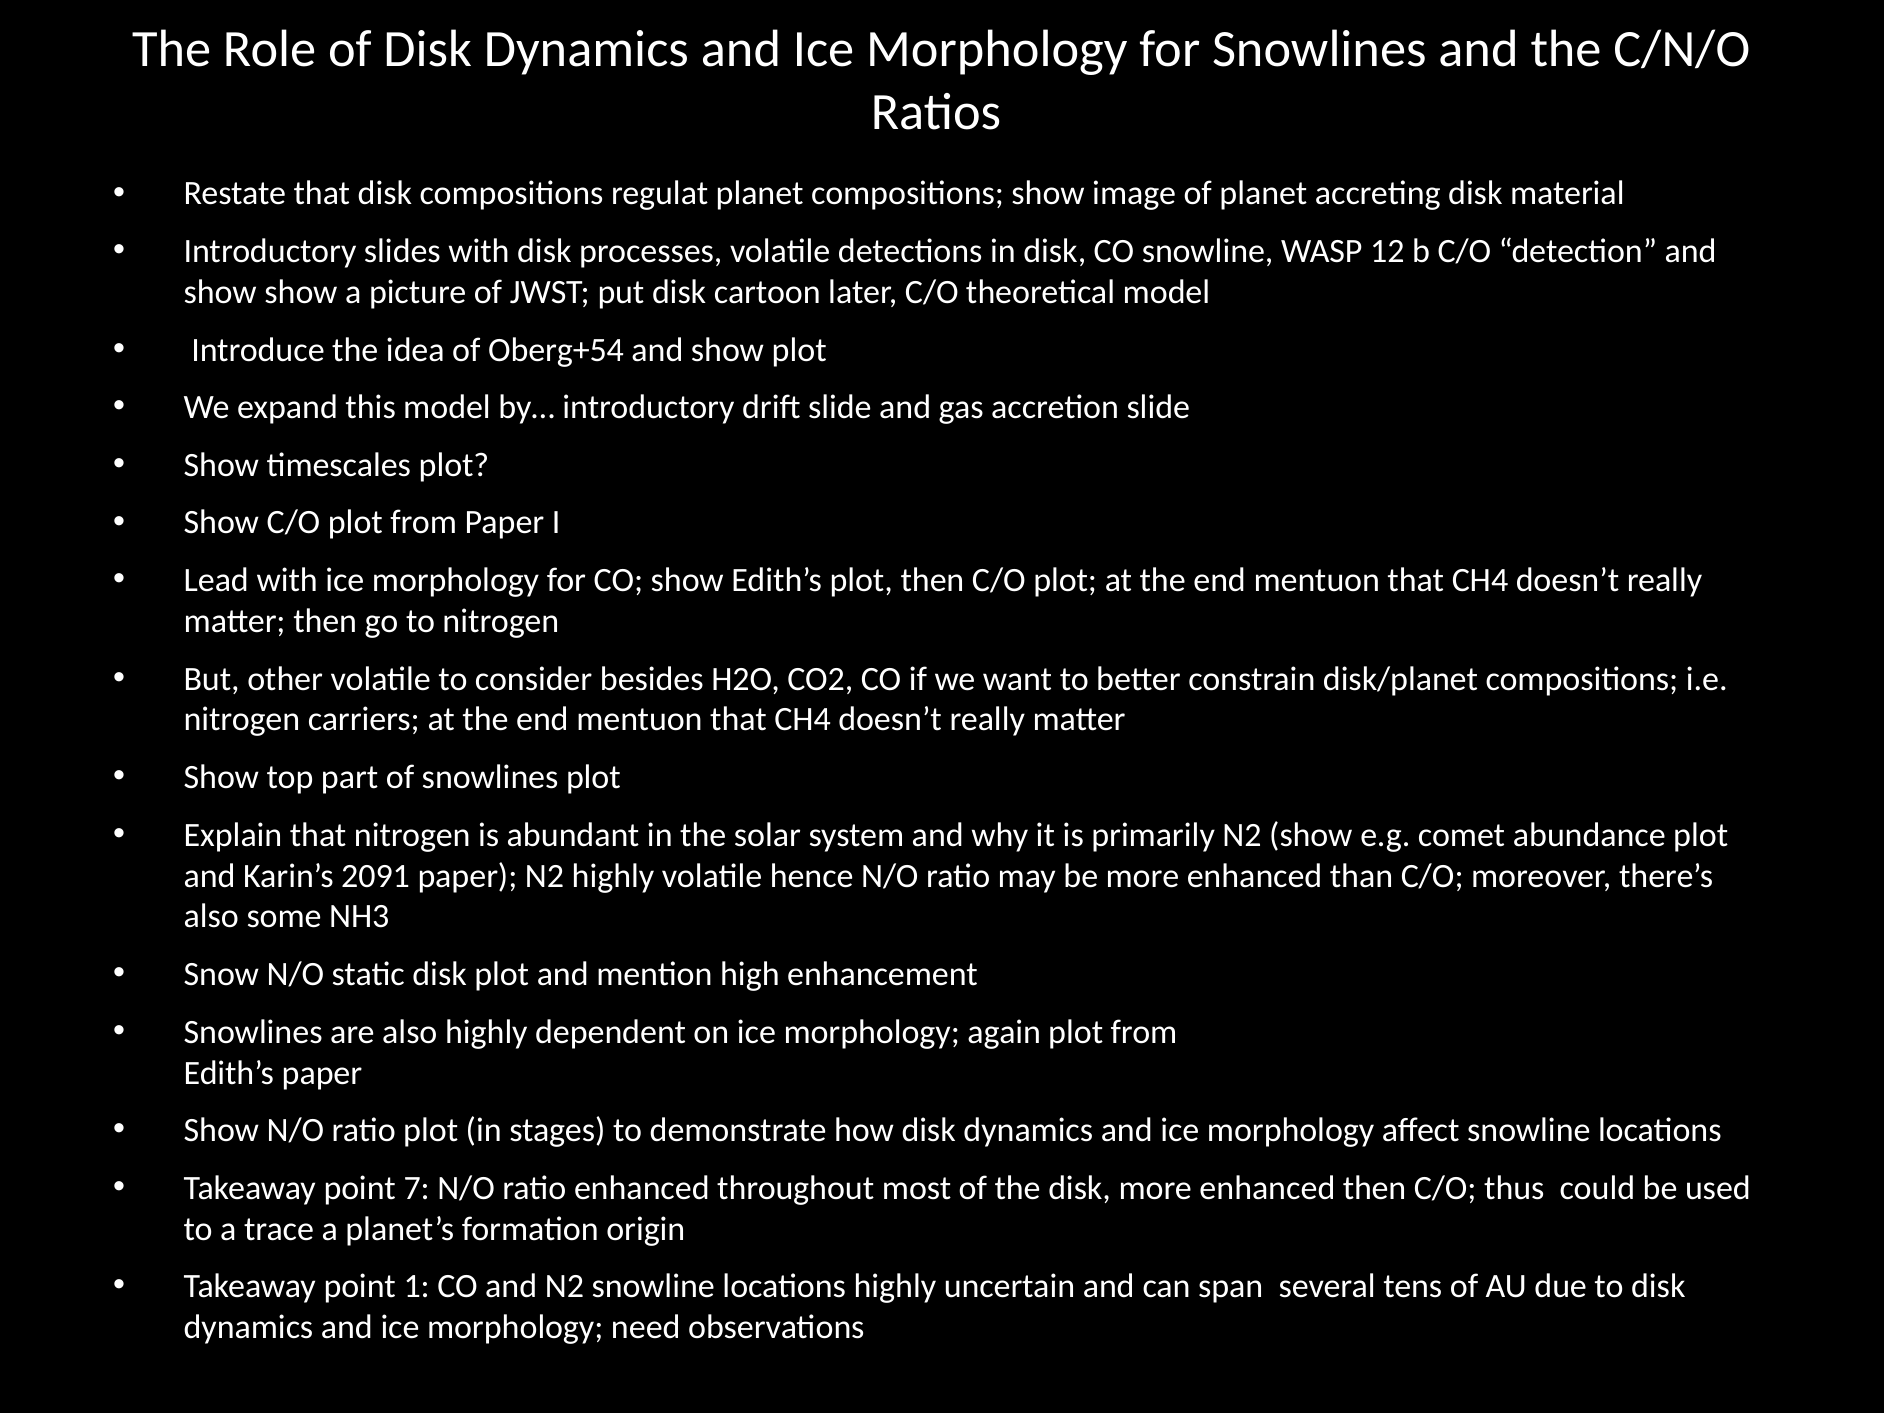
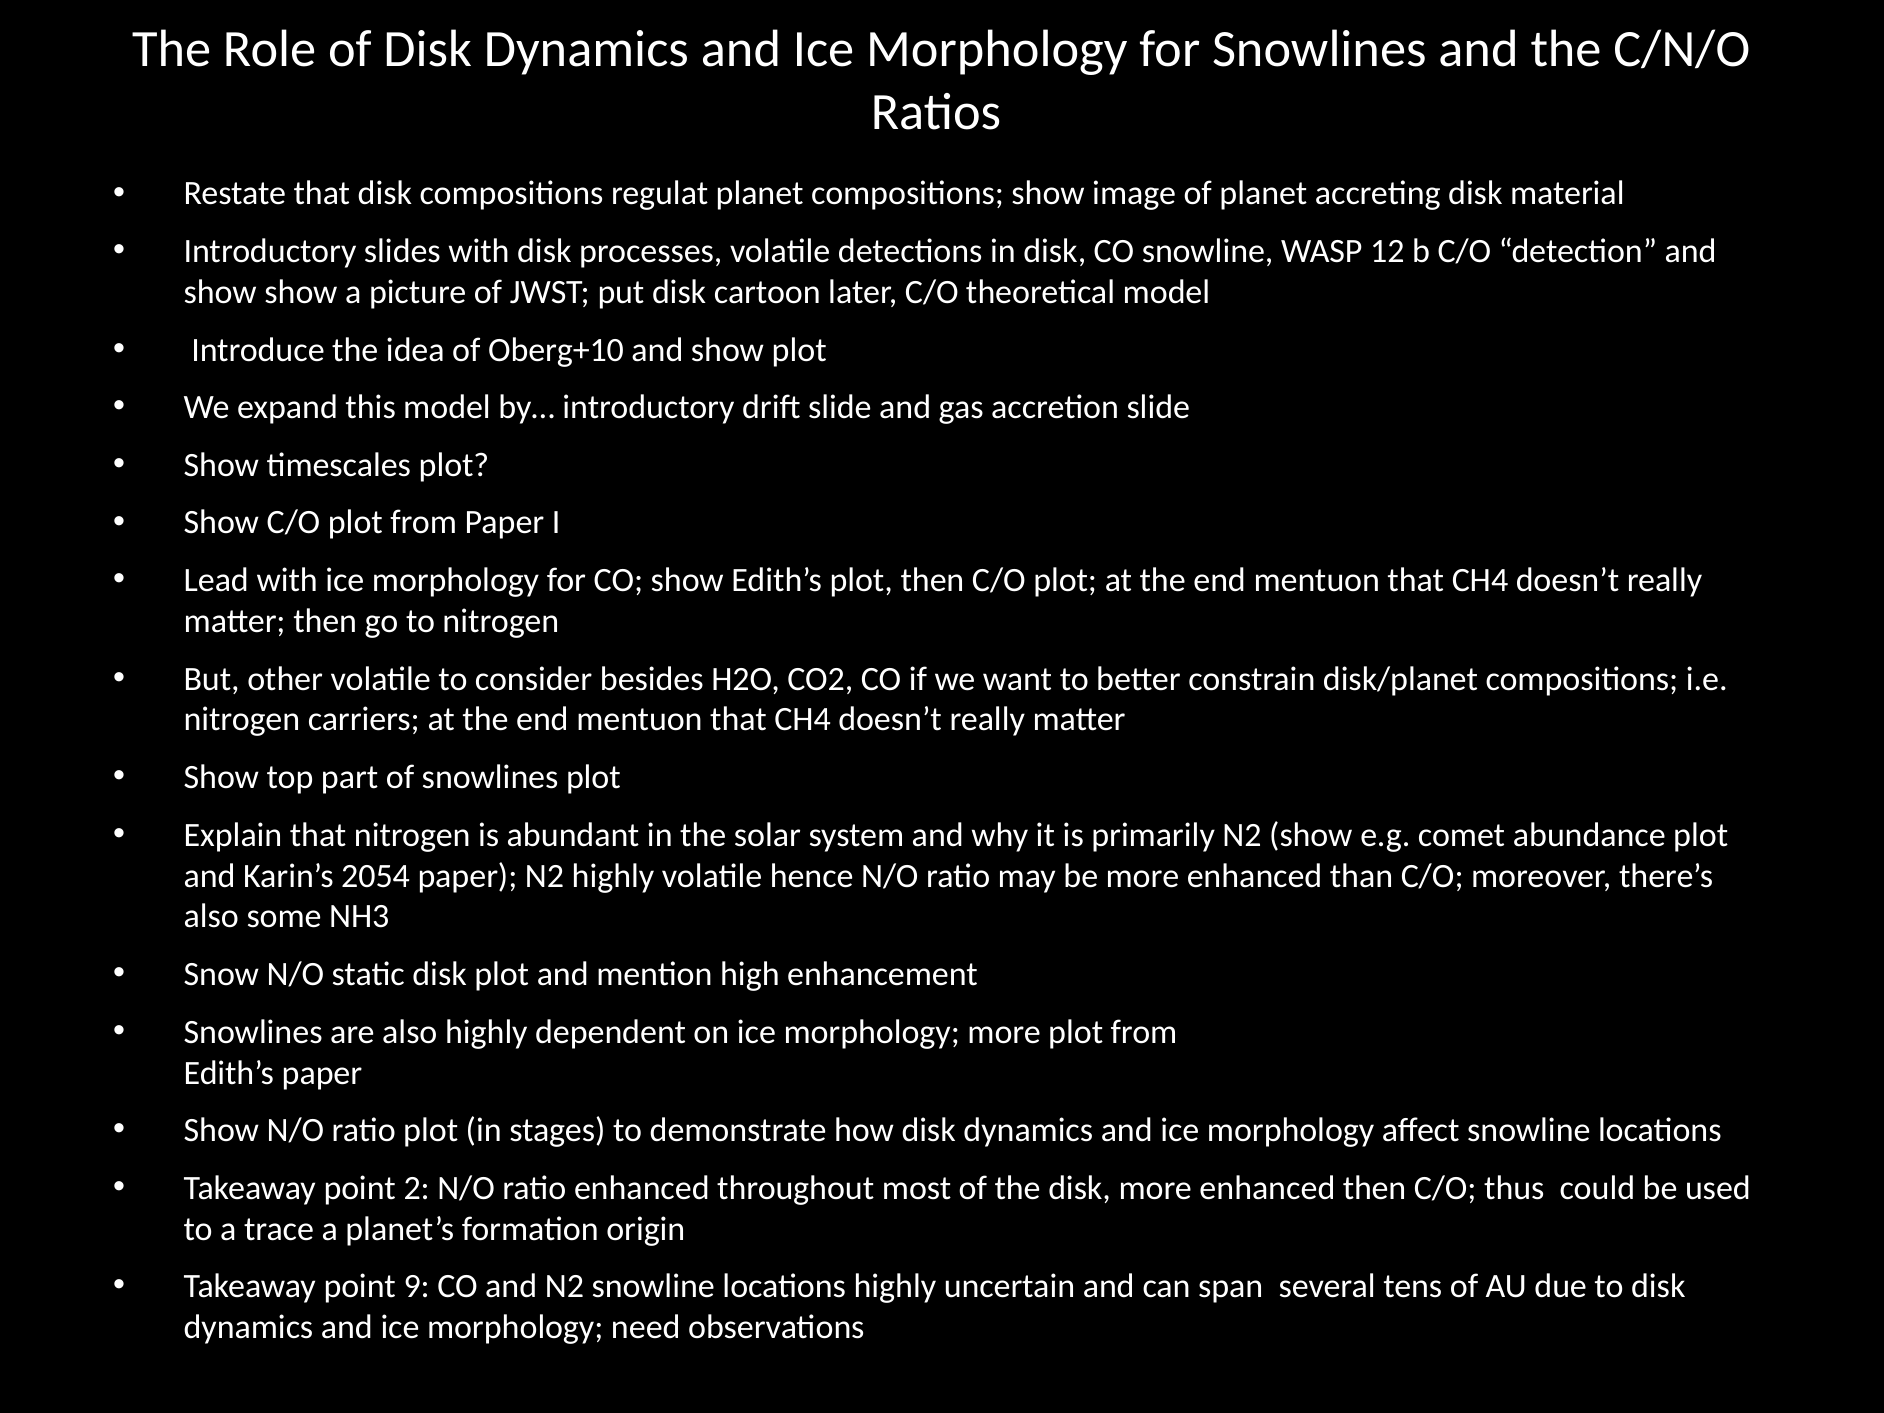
Oberg+54: Oberg+54 -> Oberg+10
2091: 2091 -> 2054
morphology again: again -> more
7: 7 -> 2
1: 1 -> 9
